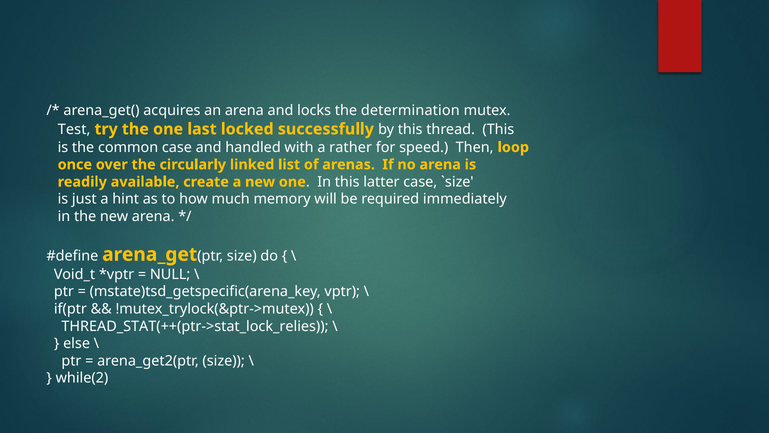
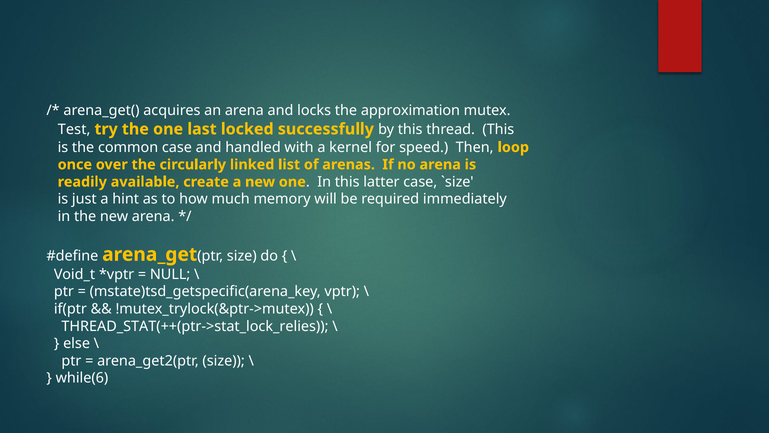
determination: determination -> approximation
rather: rather -> kernel
while(2: while(2 -> while(6
